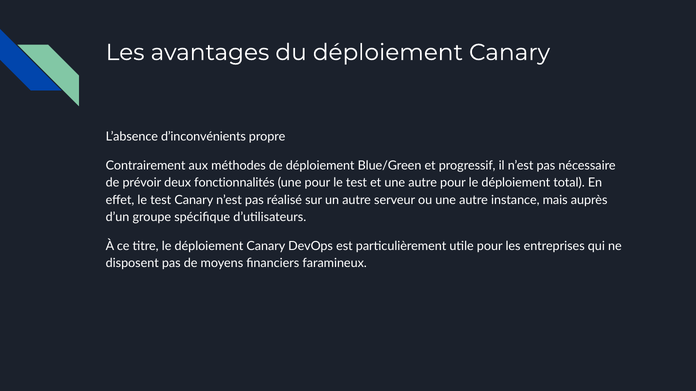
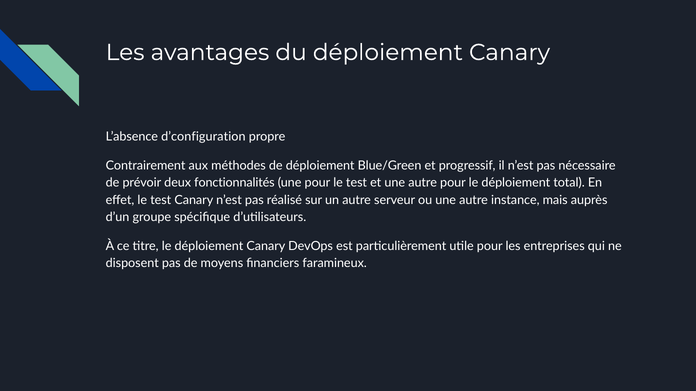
d’inconvénients: d’inconvénients -> d’configuration
